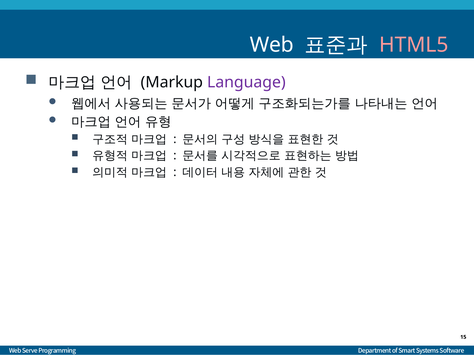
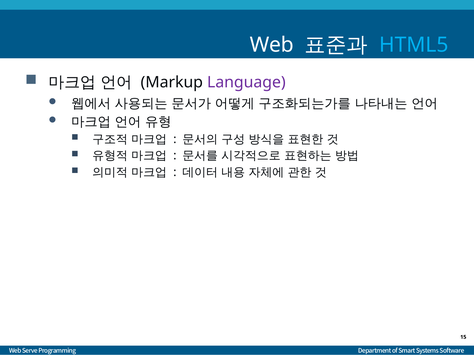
HTML5 colour: pink -> light blue
